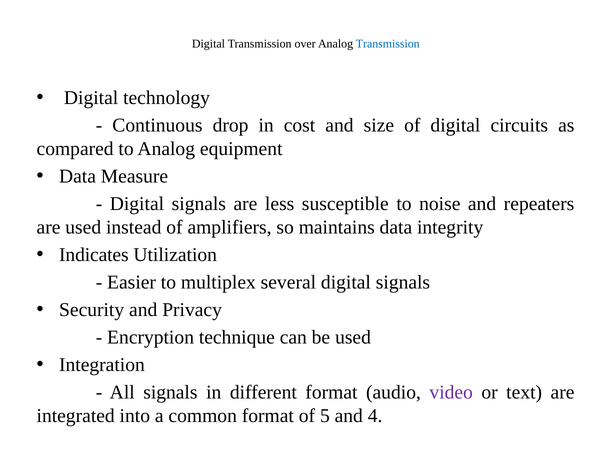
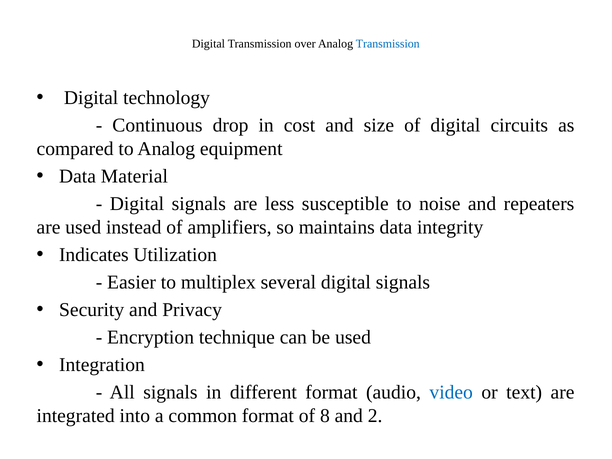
Measure: Measure -> Material
video colour: purple -> blue
5: 5 -> 8
4: 4 -> 2
